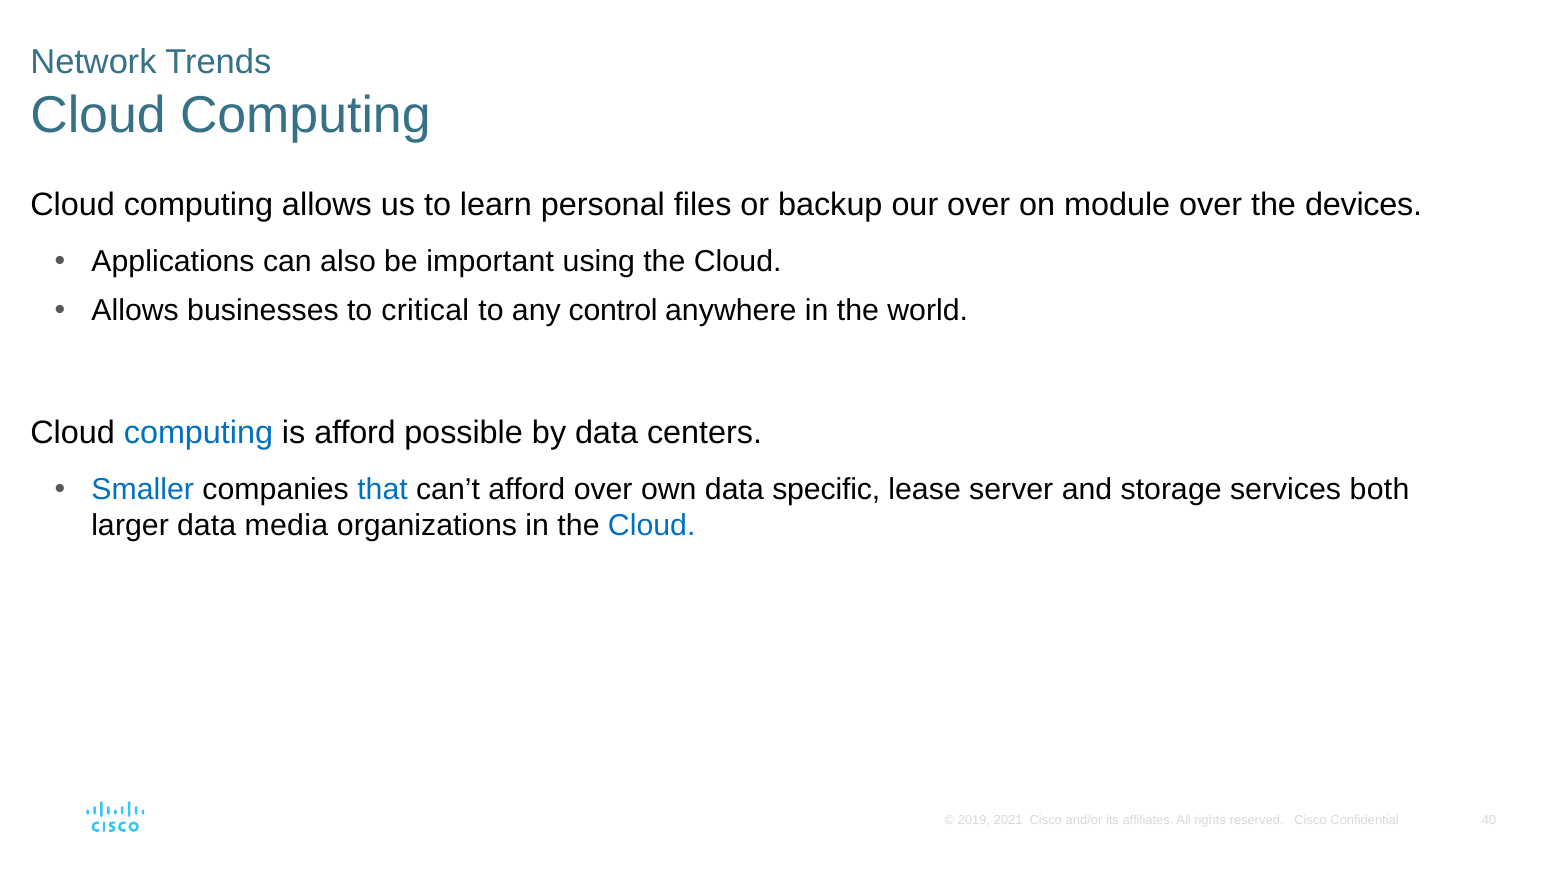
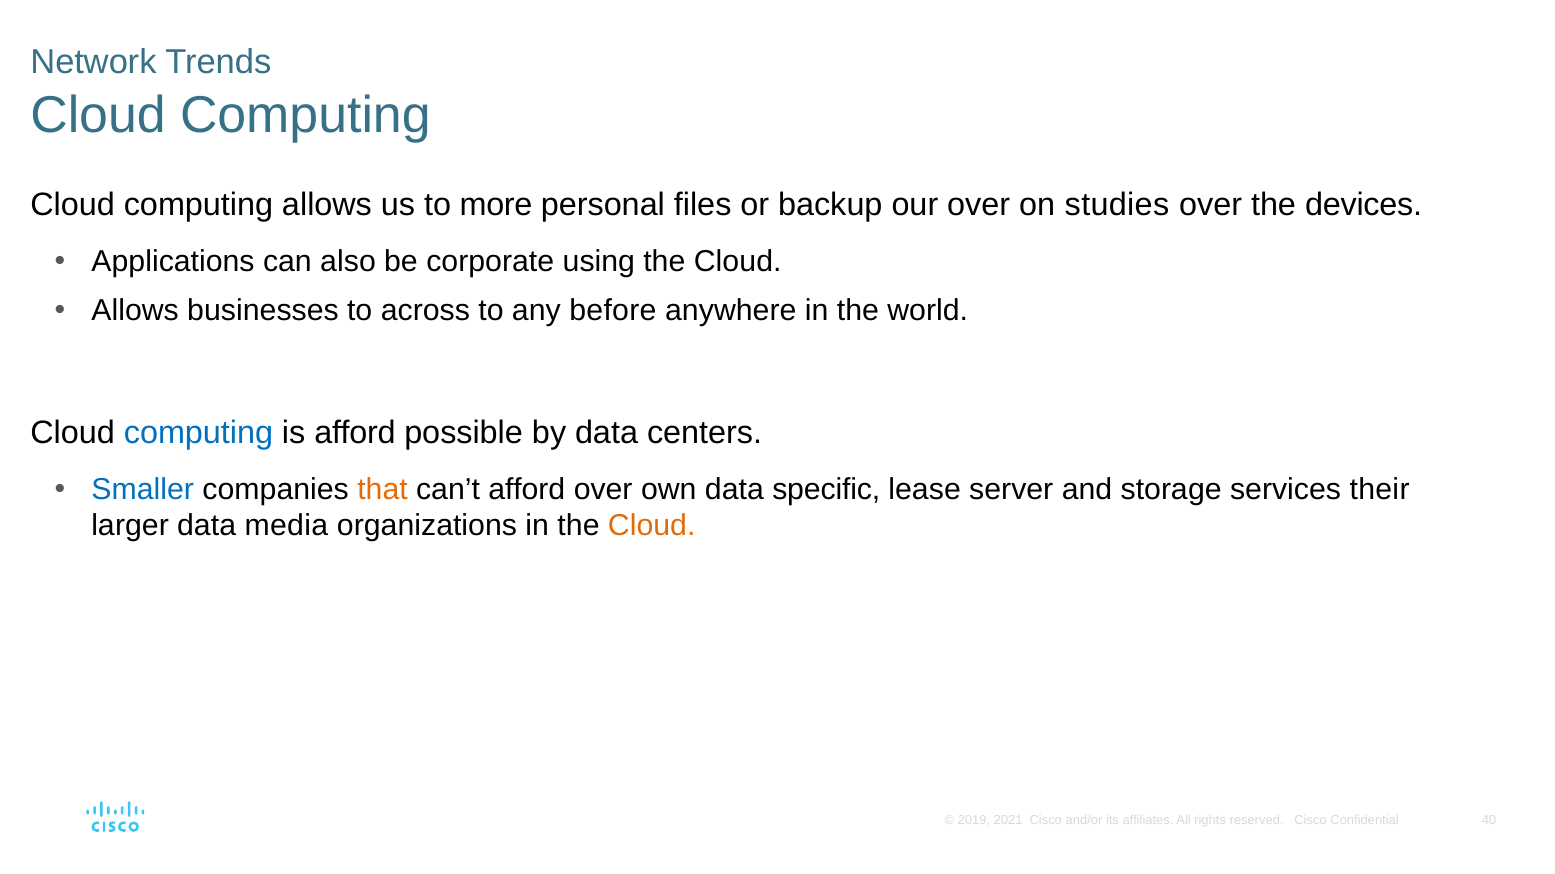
learn: learn -> more
module: module -> studies
important: important -> corporate
critical: critical -> across
control: control -> before
that colour: blue -> orange
both: both -> their
Cloud at (652, 526) colour: blue -> orange
